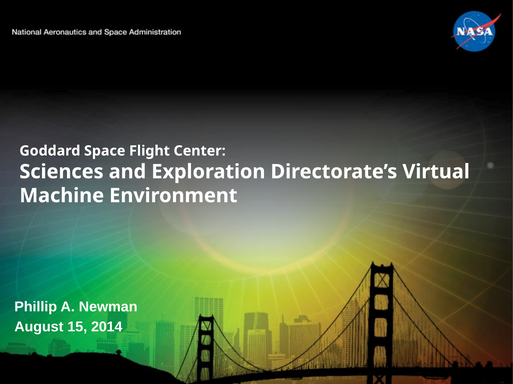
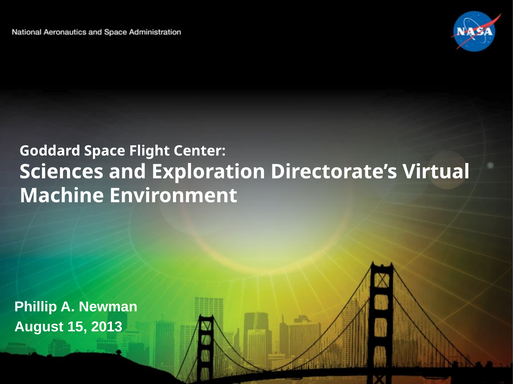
2014: 2014 -> 2013
